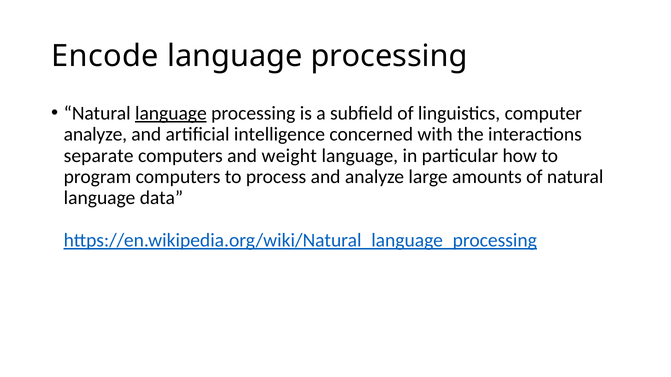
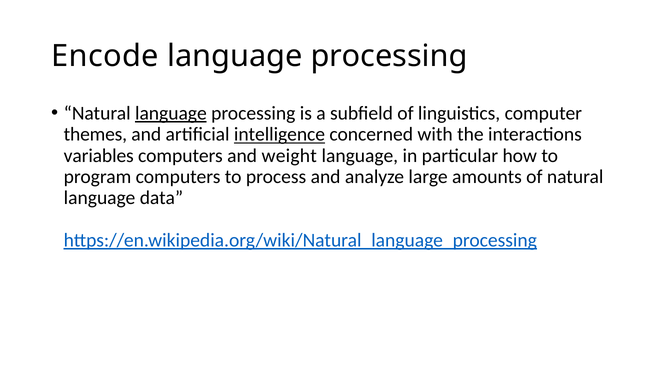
analyze at (95, 135): analyze -> themes
intelligence underline: none -> present
separate: separate -> variables
